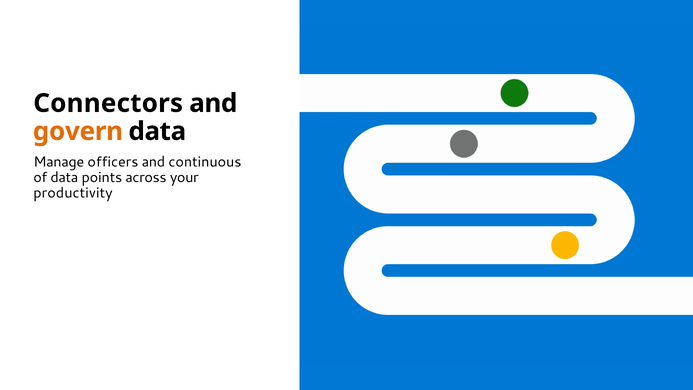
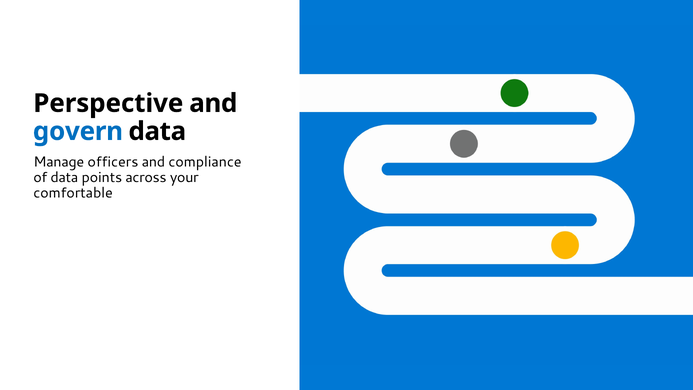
Connectors: Connectors -> Perspective
govern colour: orange -> blue
continuous: continuous -> compliance
productivity: productivity -> comfortable
